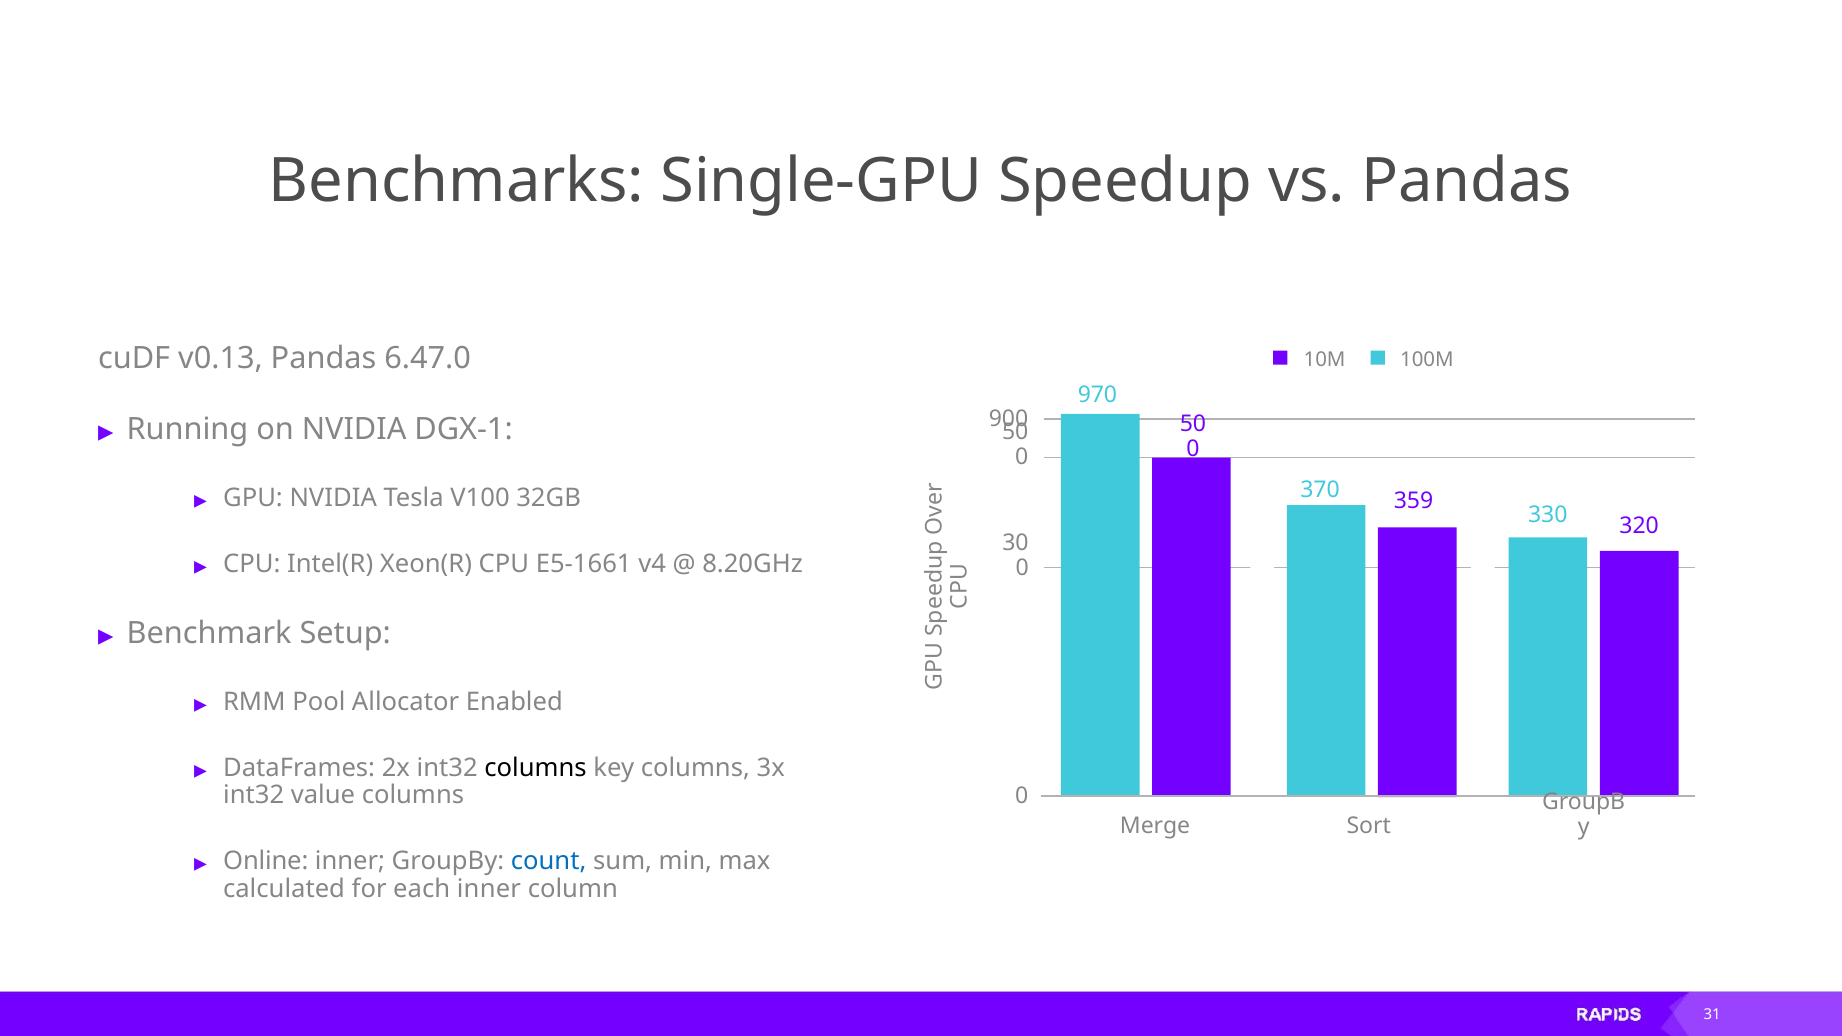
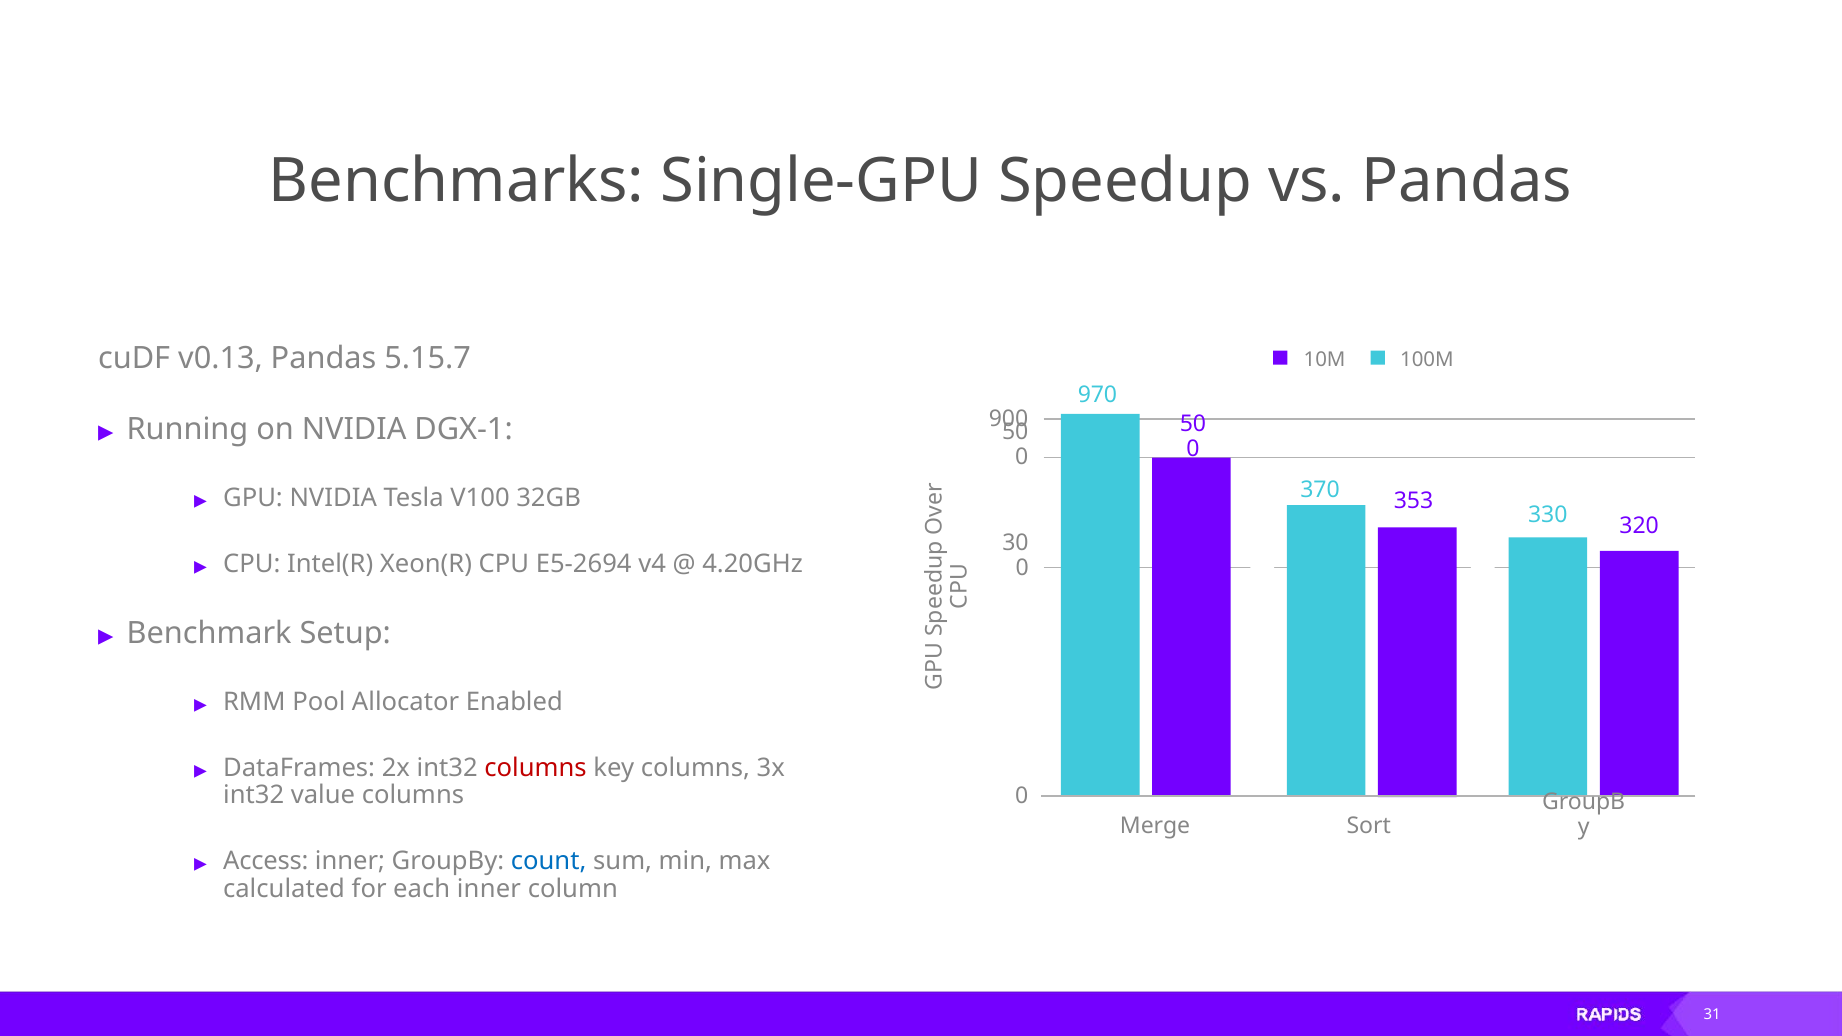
6.47.0: 6.47.0 -> 5.15.7
359: 359 -> 353
E5-1661: E5-1661 -> E5-2694
8.20GHz: 8.20GHz -> 4.20GHz
columns at (536, 768) colour: black -> red
Online: Online -> Access
